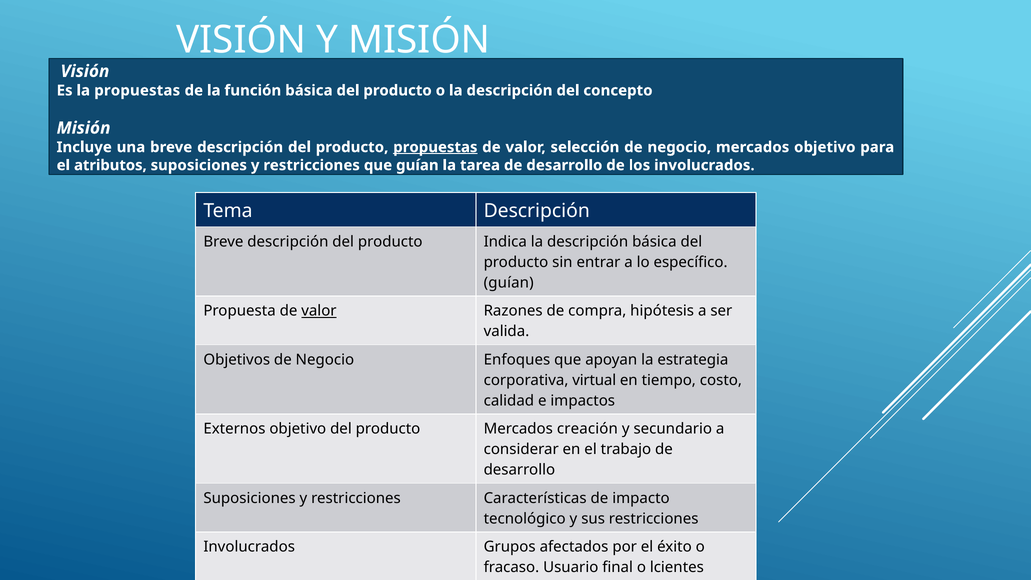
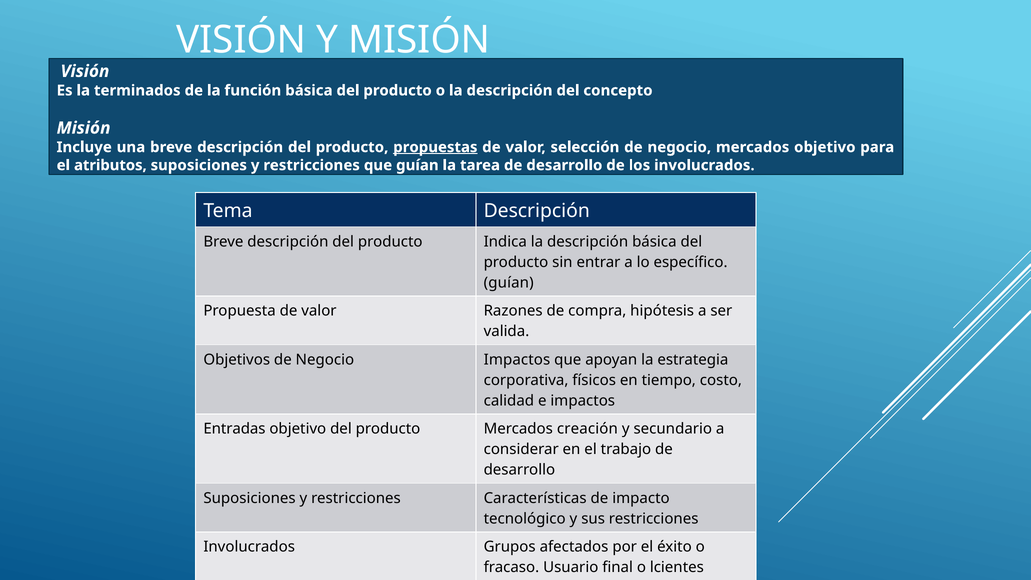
la propuestas: propuestas -> terminados
valor at (319, 311) underline: present -> none
Negocio Enfoques: Enfoques -> Impactos
virtual: virtual -> físicos
Externos at (234, 429): Externos -> Entradas
